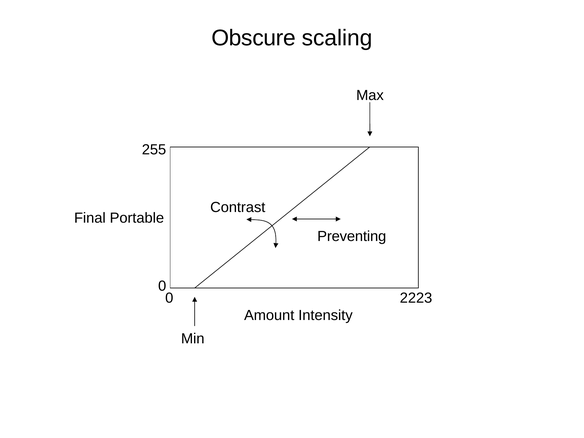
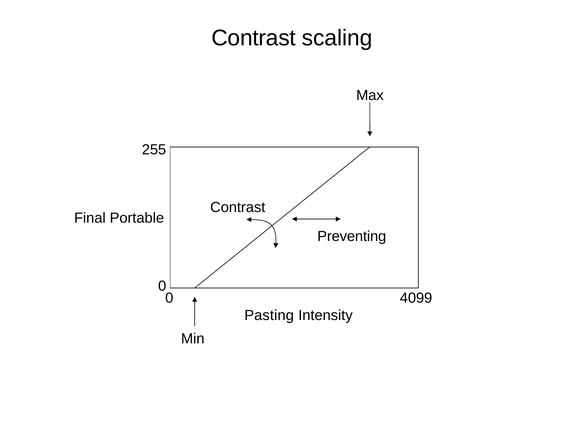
Obscure at (254, 38): Obscure -> Contrast
2223: 2223 -> 4099
Amount: Amount -> Pasting
